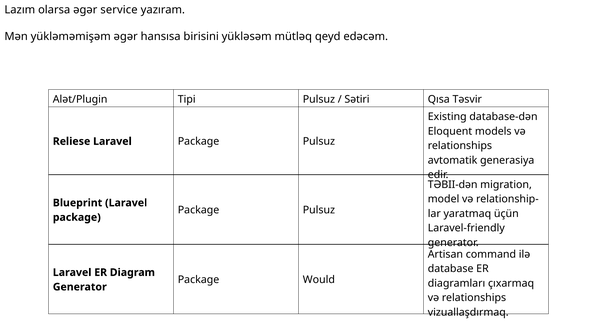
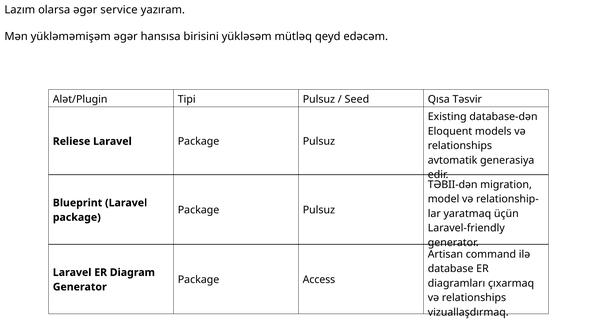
Sətiri: Sətiri -> Seed
Would: Would -> Access
